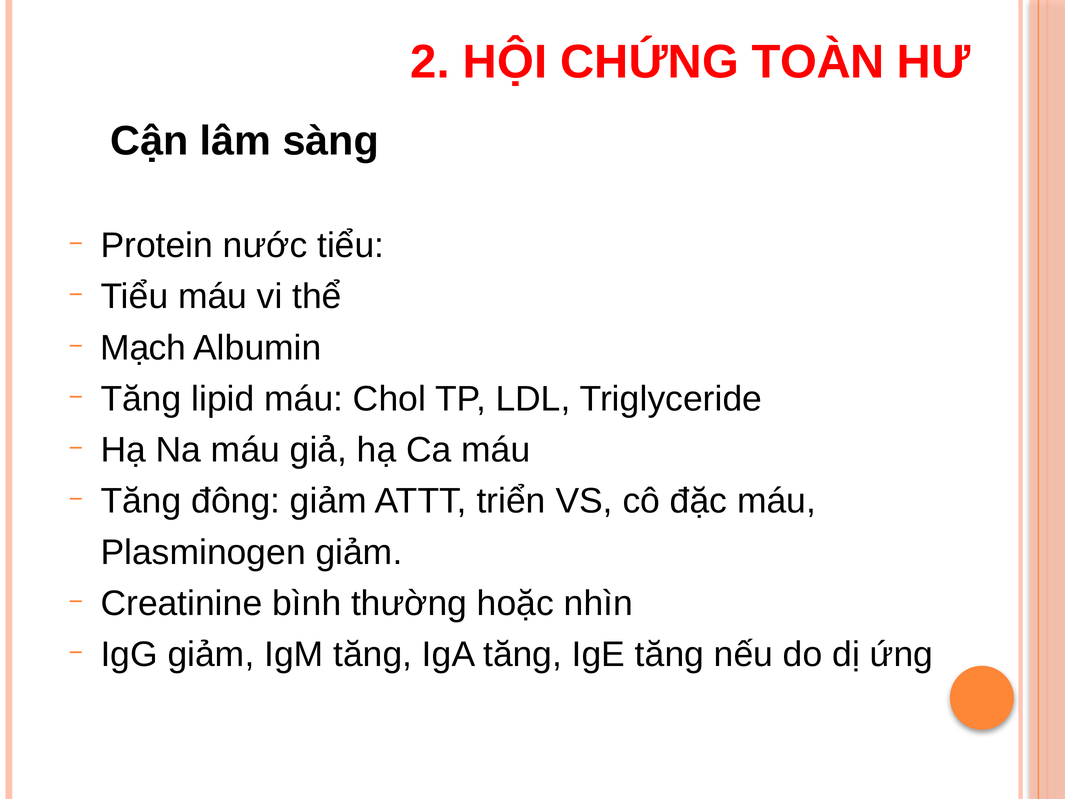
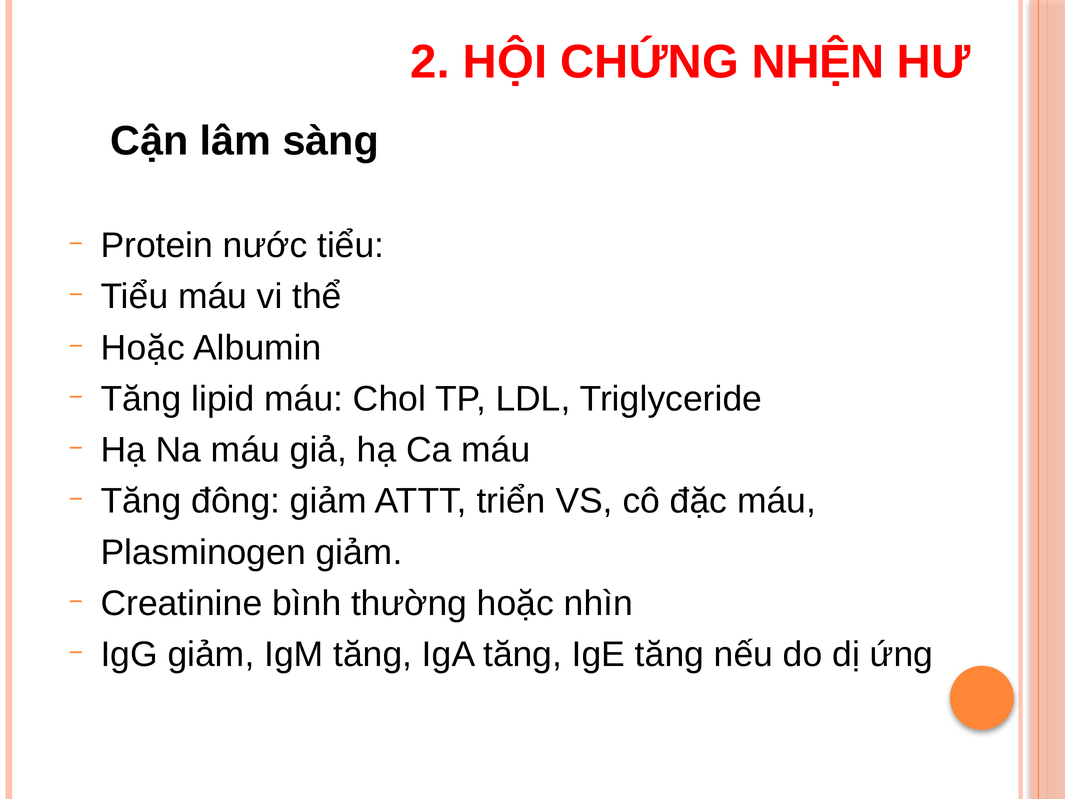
TOÀN: TOÀN -> NHỆN
Mạch at (143, 348): Mạch -> Hoặc
